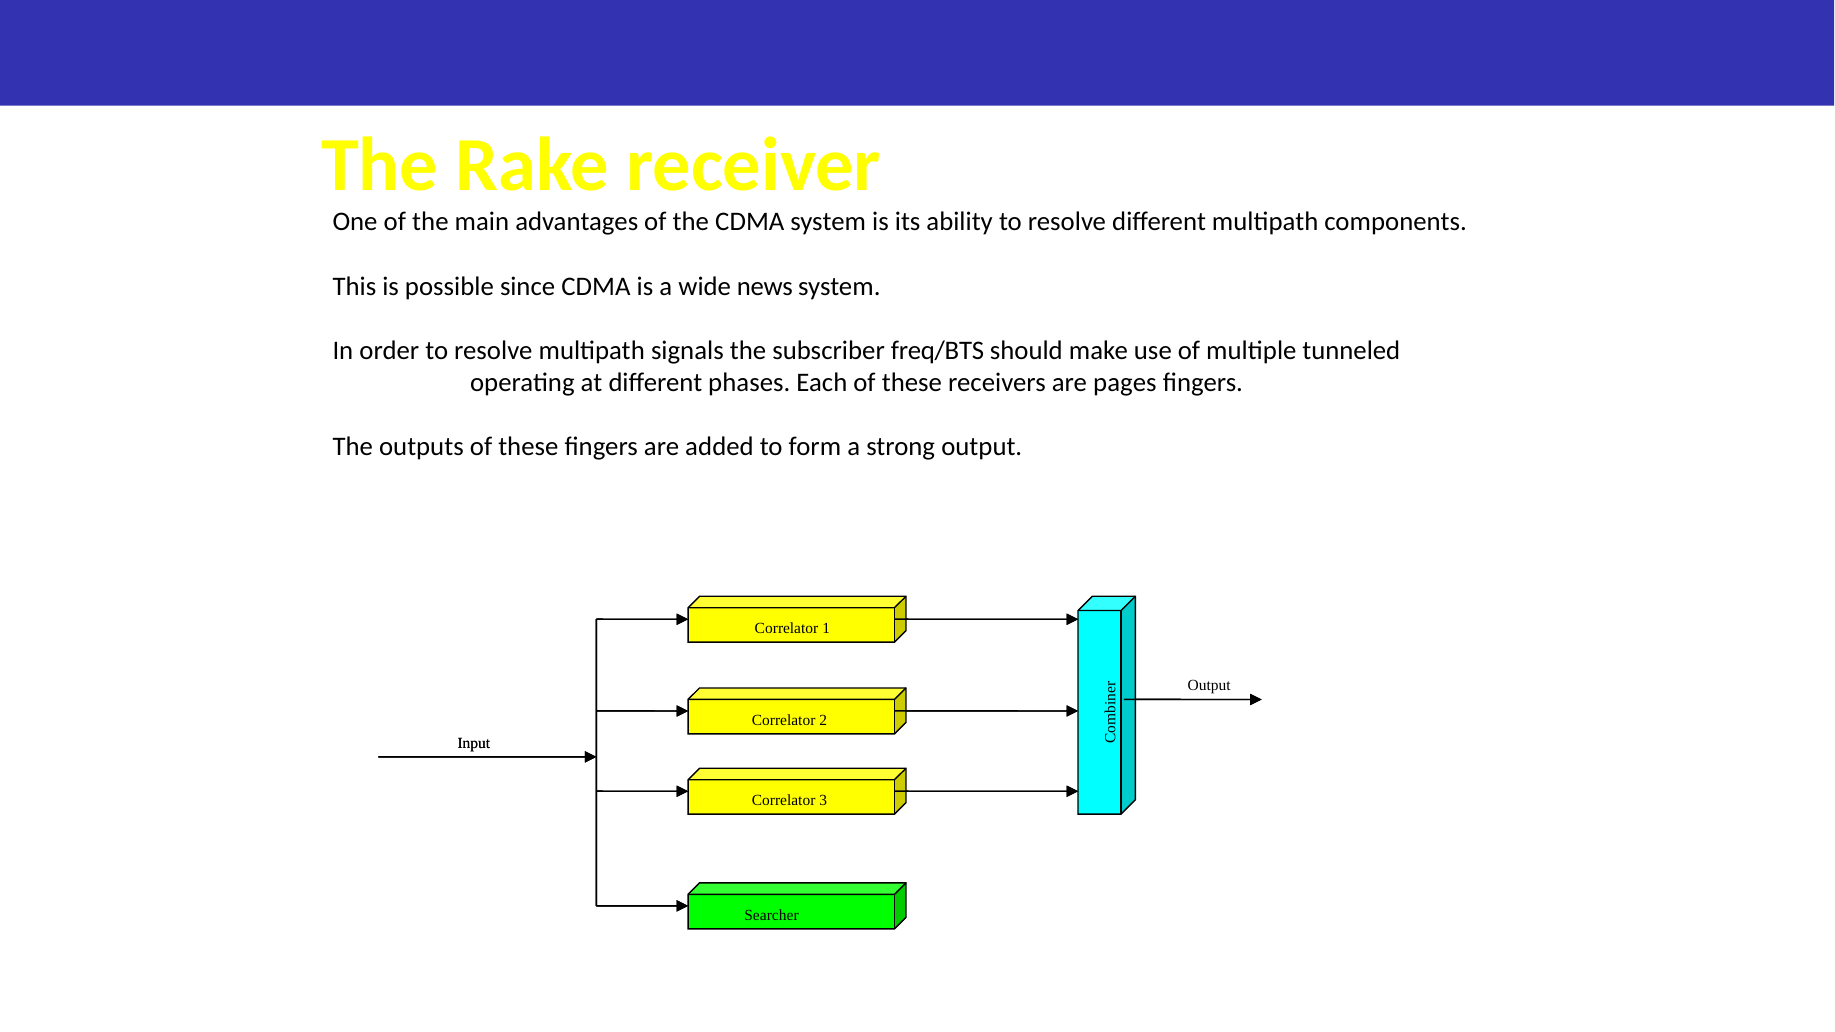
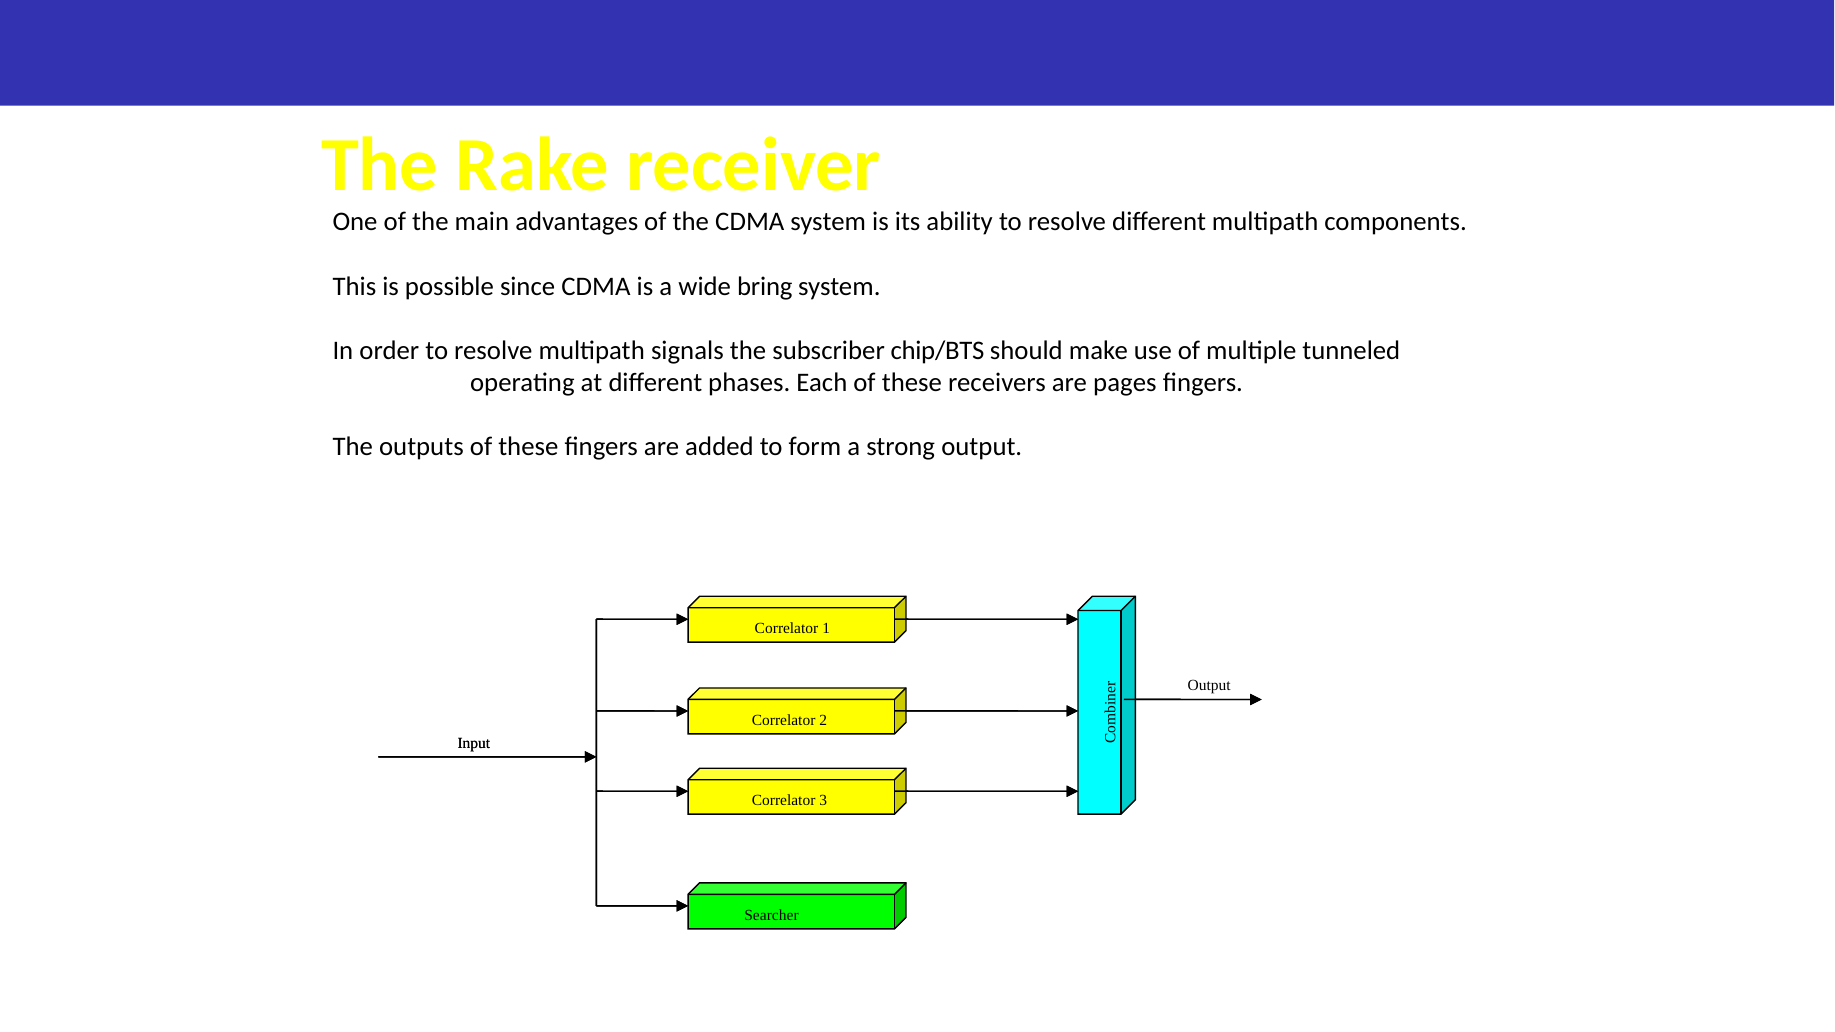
news: news -> bring
freq/BTS: freq/BTS -> chip/BTS
